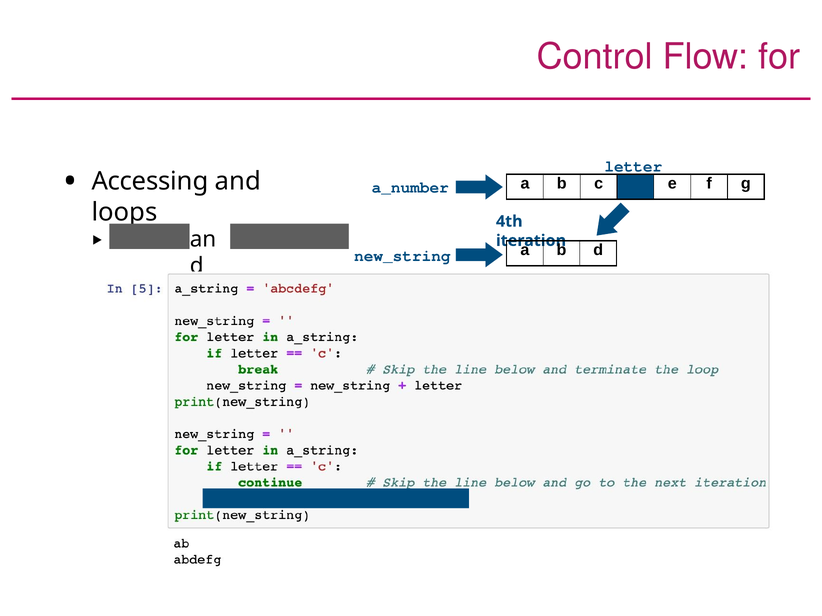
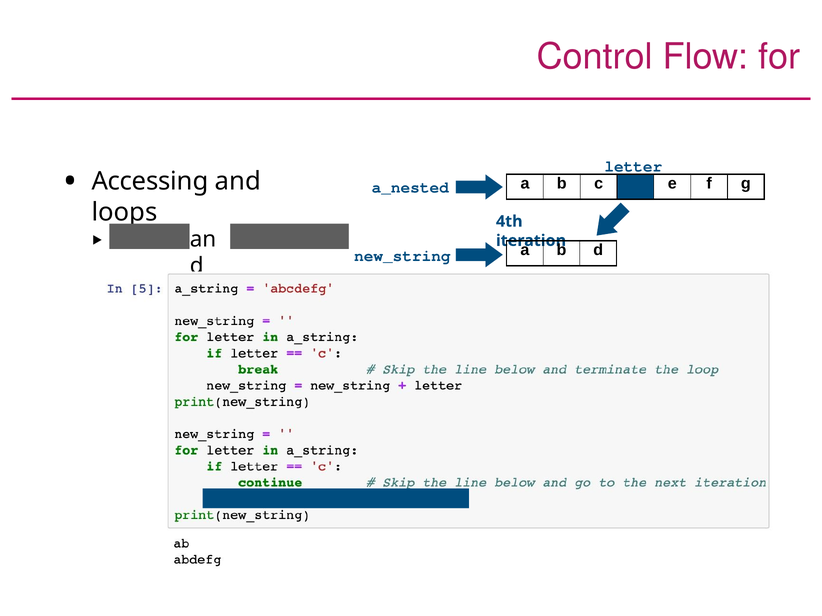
a_number: a_number -> a_nested
